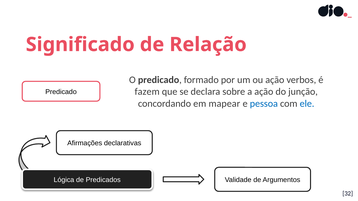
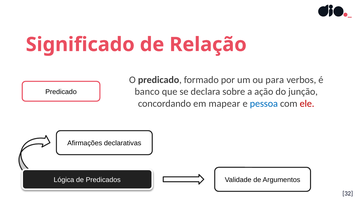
ou ação: ação -> para
fazem: fazem -> banco
ele colour: blue -> red
